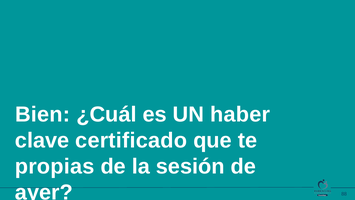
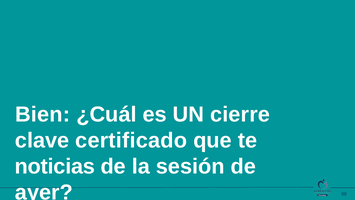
haber: haber -> cierre
propias: propias -> noticias
